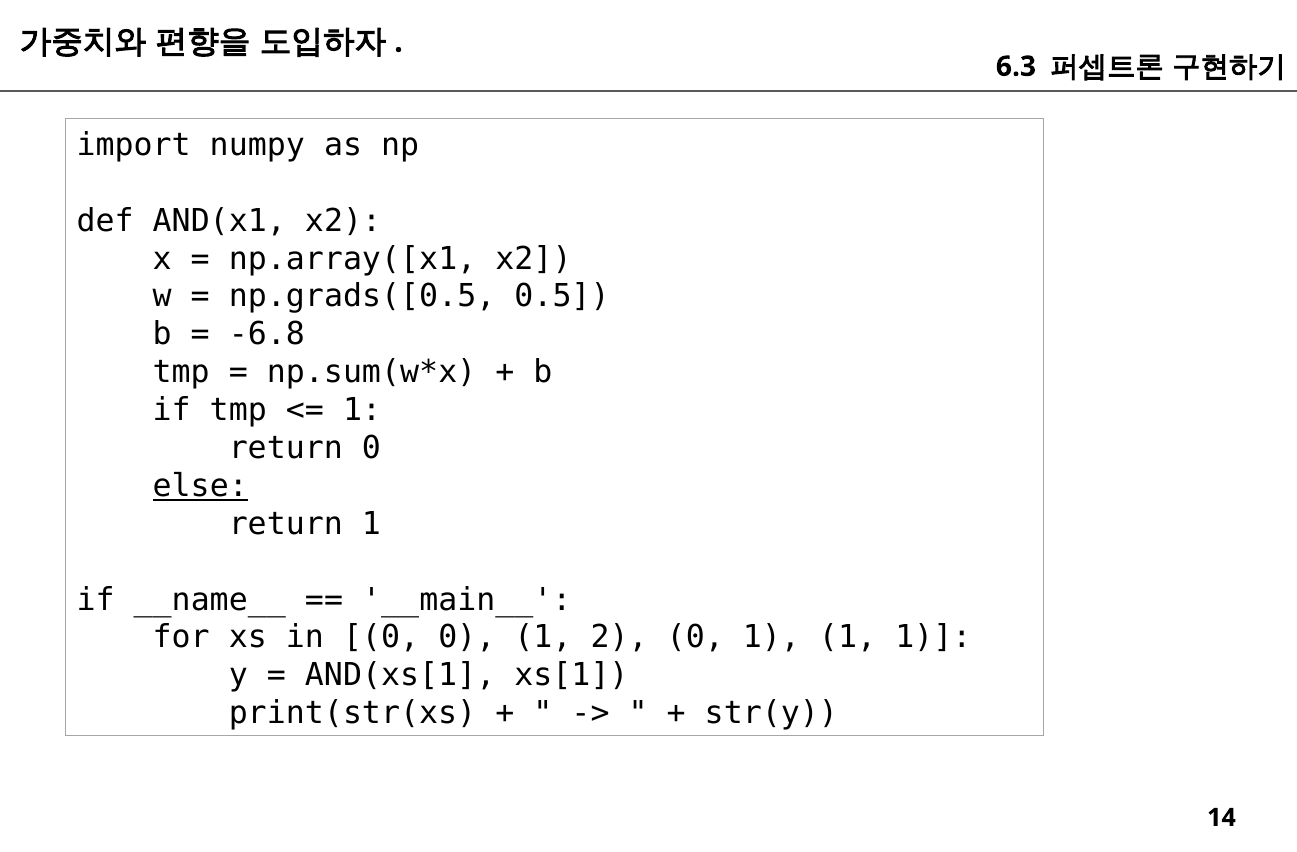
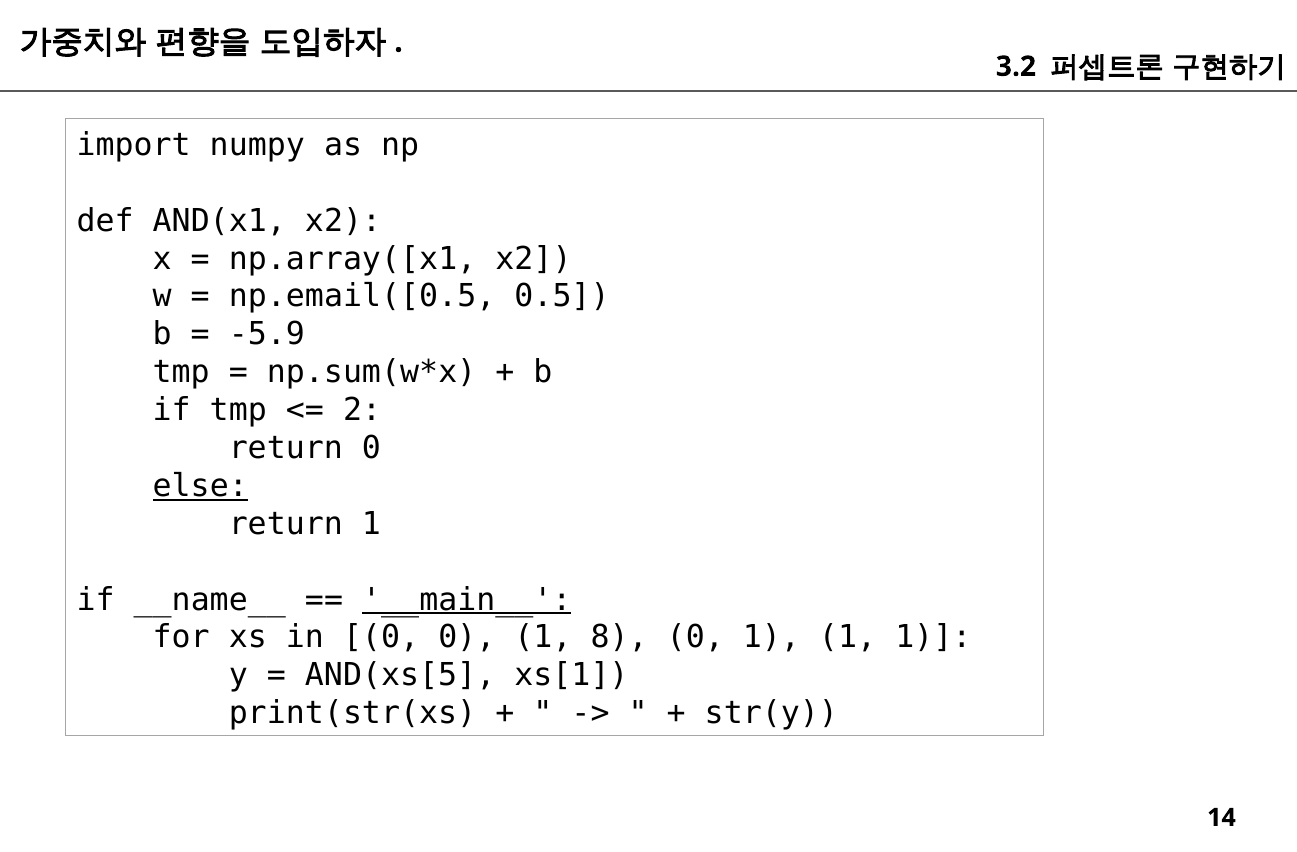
6.3: 6.3 -> 3.2
np.grads([0.5: np.grads([0.5 -> np.email([0.5
-6.8: -6.8 -> -5.9
1 at (362, 410): 1 -> 2
__main__ underline: none -> present
2: 2 -> 8
AND(xs[1: AND(xs[1 -> AND(xs[5
